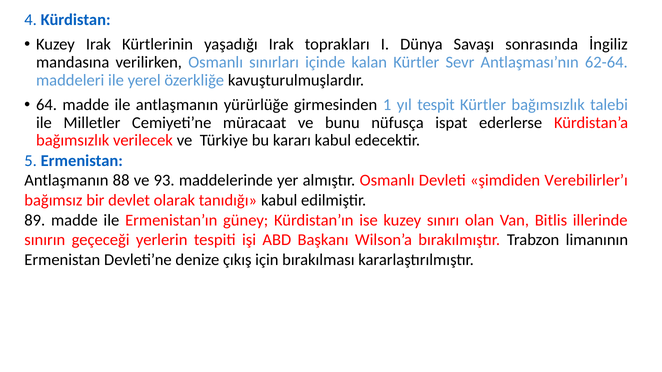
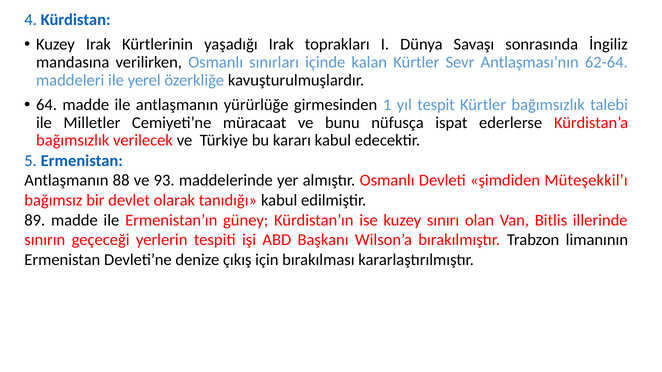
Verebilirler’ı: Verebilirler’ı -> Müteşekkil’ı
